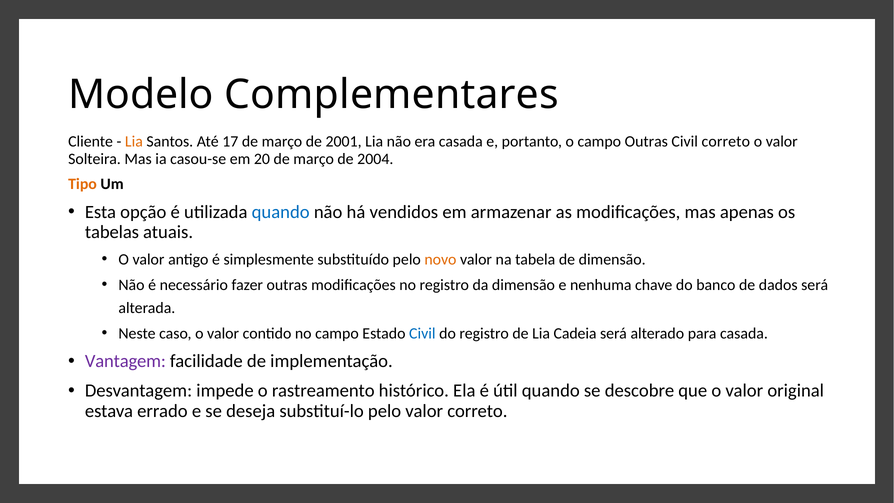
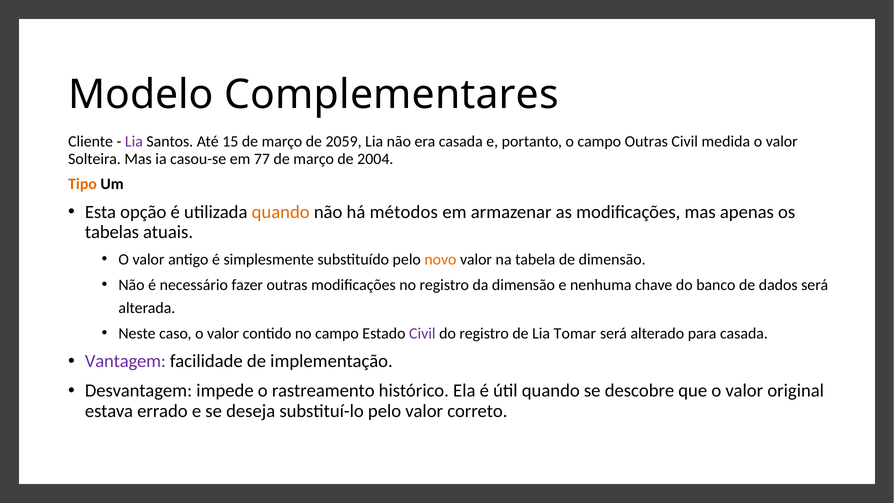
Lia at (134, 142) colour: orange -> purple
17: 17 -> 15
2001: 2001 -> 2059
Civil correto: correto -> medida
20: 20 -> 77
quando at (281, 212) colour: blue -> orange
vendidos: vendidos -> métodos
Civil at (422, 334) colour: blue -> purple
Cadeia: Cadeia -> Tomar
